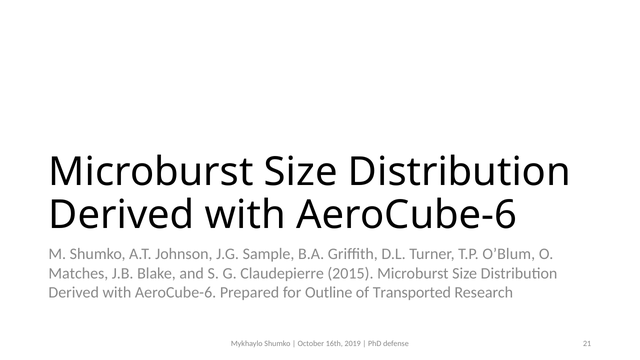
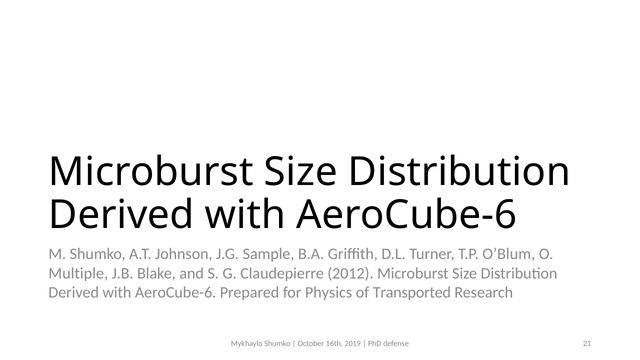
Matches: Matches -> Multiple
2015: 2015 -> 2012
Outline: Outline -> Physics
